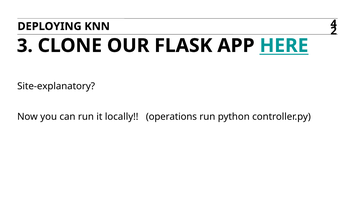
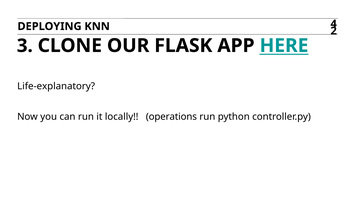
Site-explanatory: Site-explanatory -> Life-explanatory
